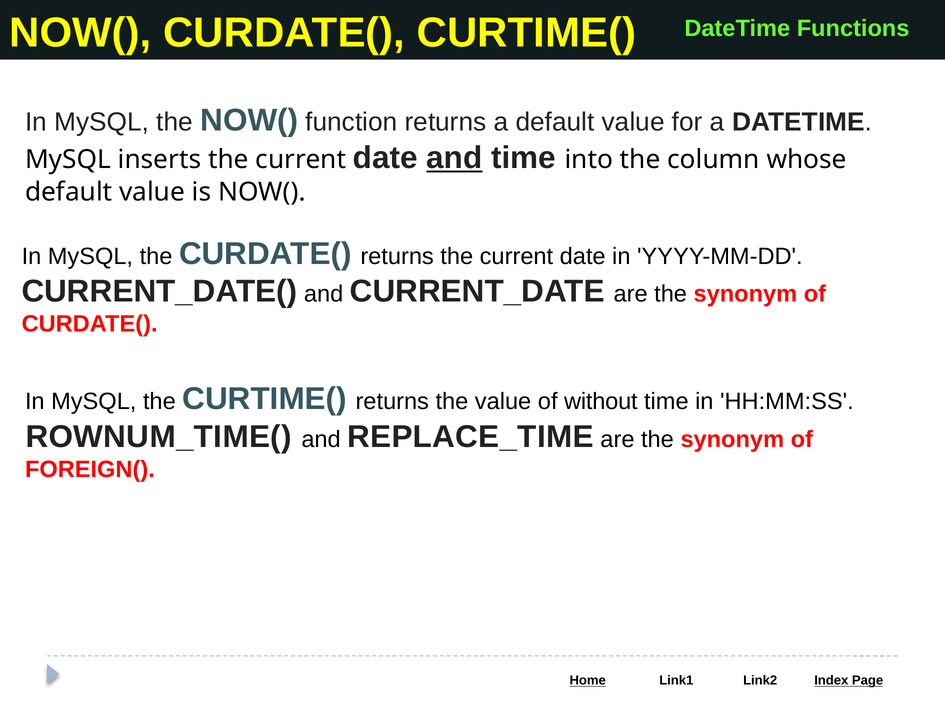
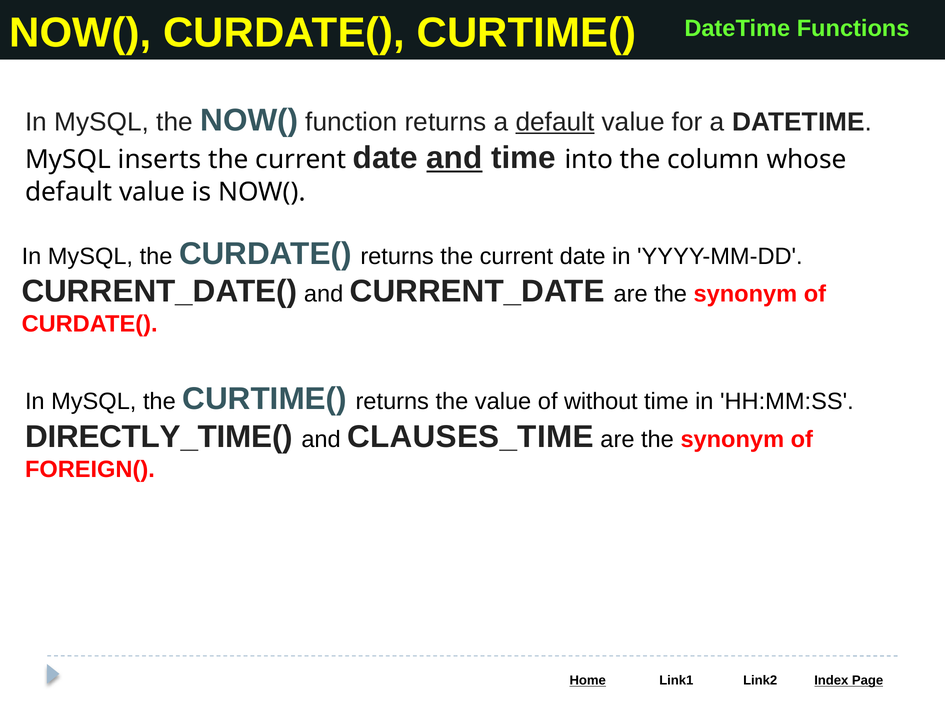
default at (555, 122) underline: none -> present
ROWNUM_TIME(: ROWNUM_TIME( -> DIRECTLY_TIME(
REPLACE_TIME: REPLACE_TIME -> CLAUSES_TIME
